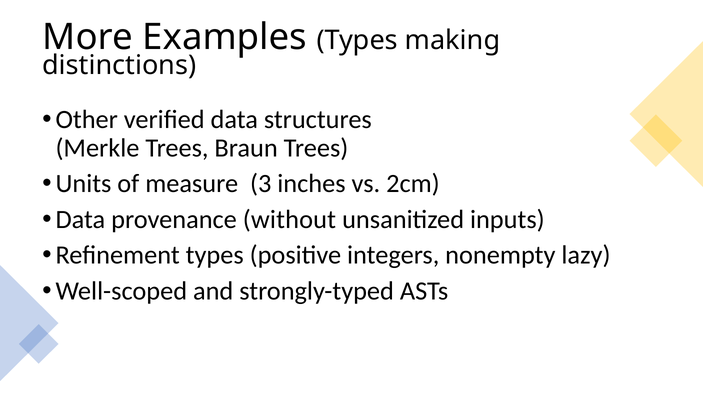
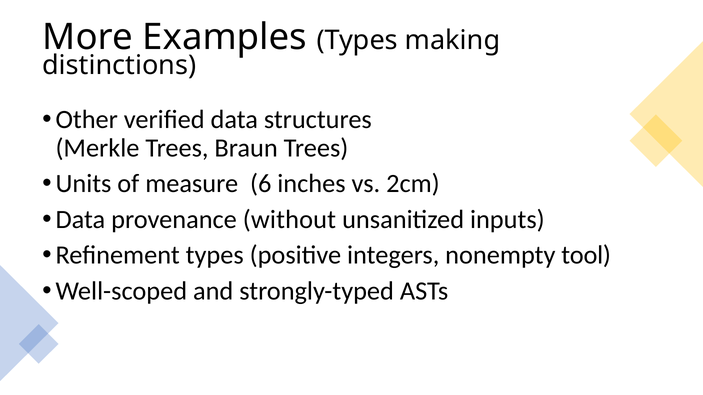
3: 3 -> 6
lazy: lazy -> tool
